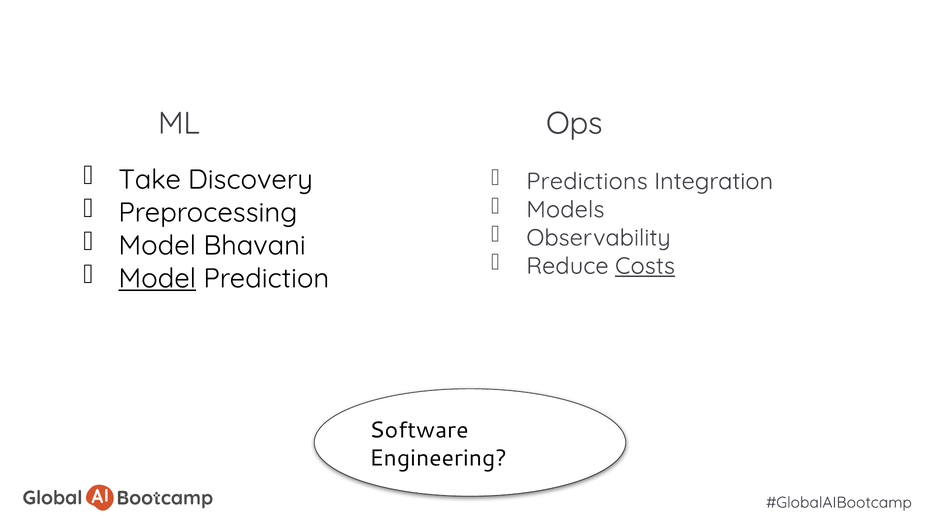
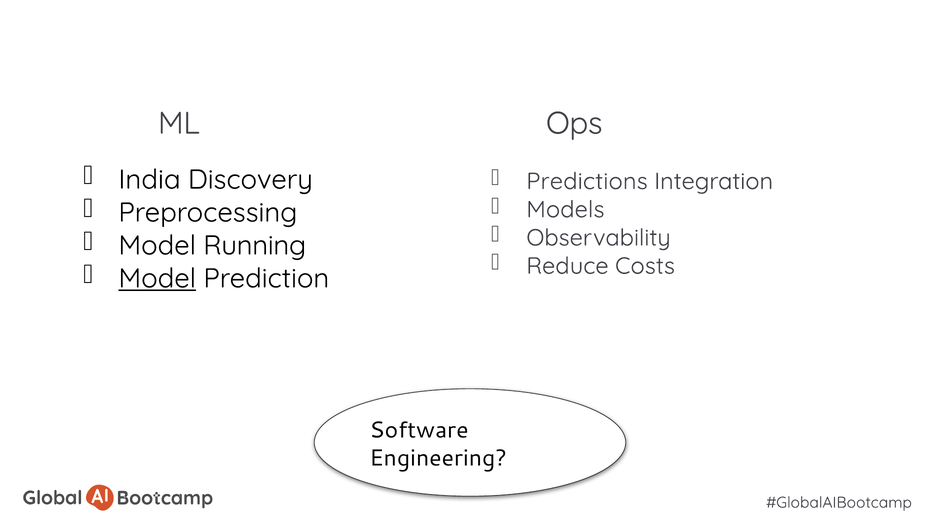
Take: Take -> India
Bhavani: Bhavani -> Running
Costs underline: present -> none
